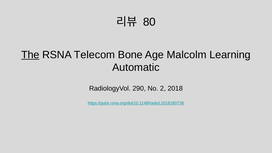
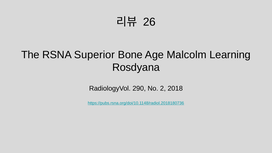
80: 80 -> 26
The underline: present -> none
Telecom: Telecom -> Superior
Automatic: Automatic -> Rosdyana
